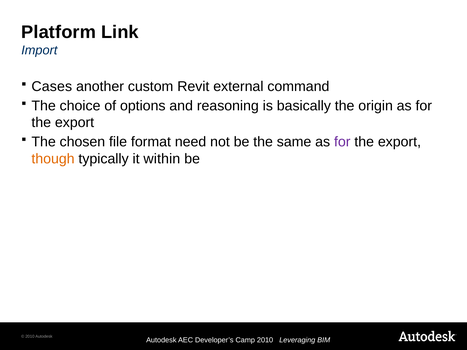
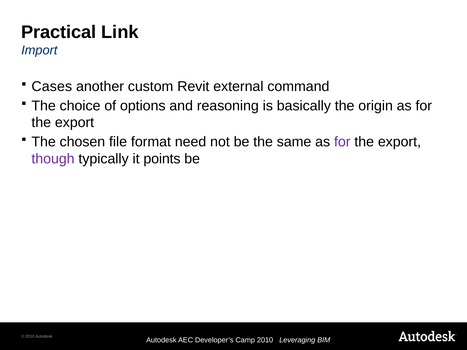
Platform: Platform -> Practical
though colour: orange -> purple
within: within -> points
